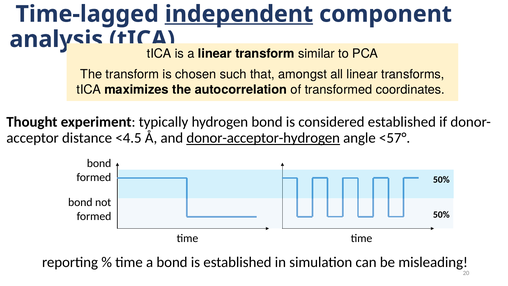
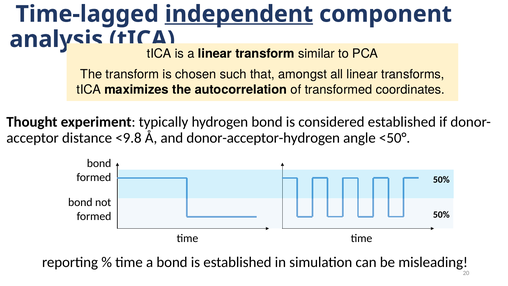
<4.5: <4.5 -> <9.8
donor-acceptor-hydrogen underline: present -> none
<57°: <57° -> <50°
